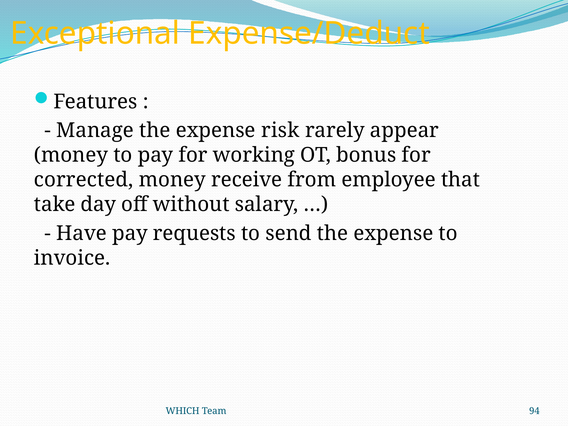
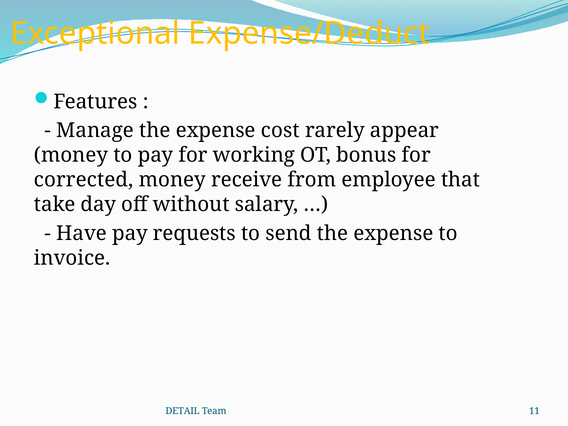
risk: risk -> cost
WHICH: WHICH -> DETAIL
94: 94 -> 11
